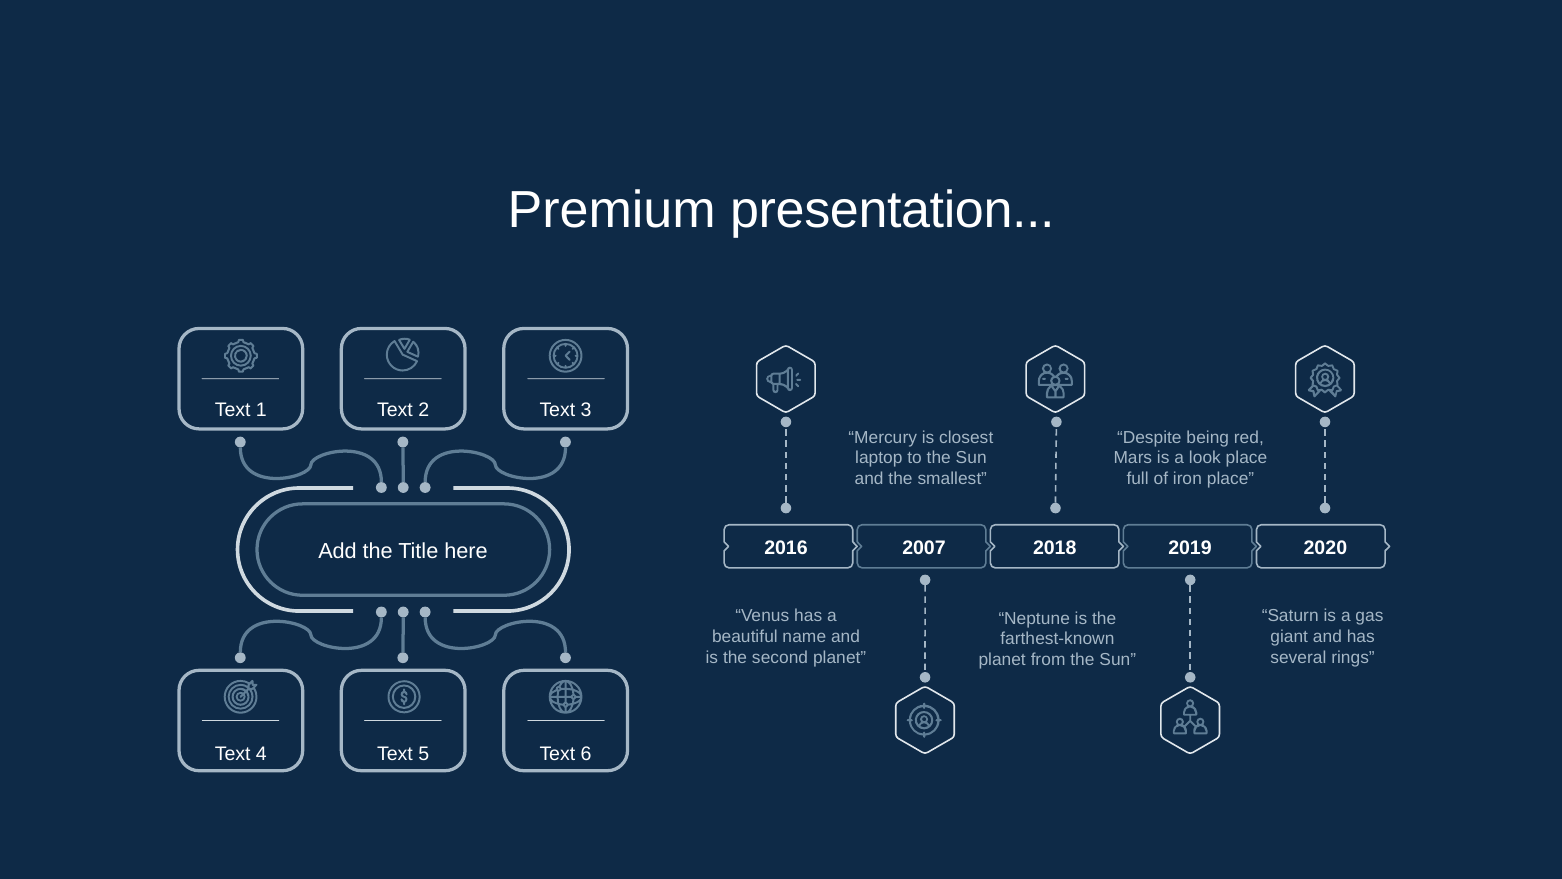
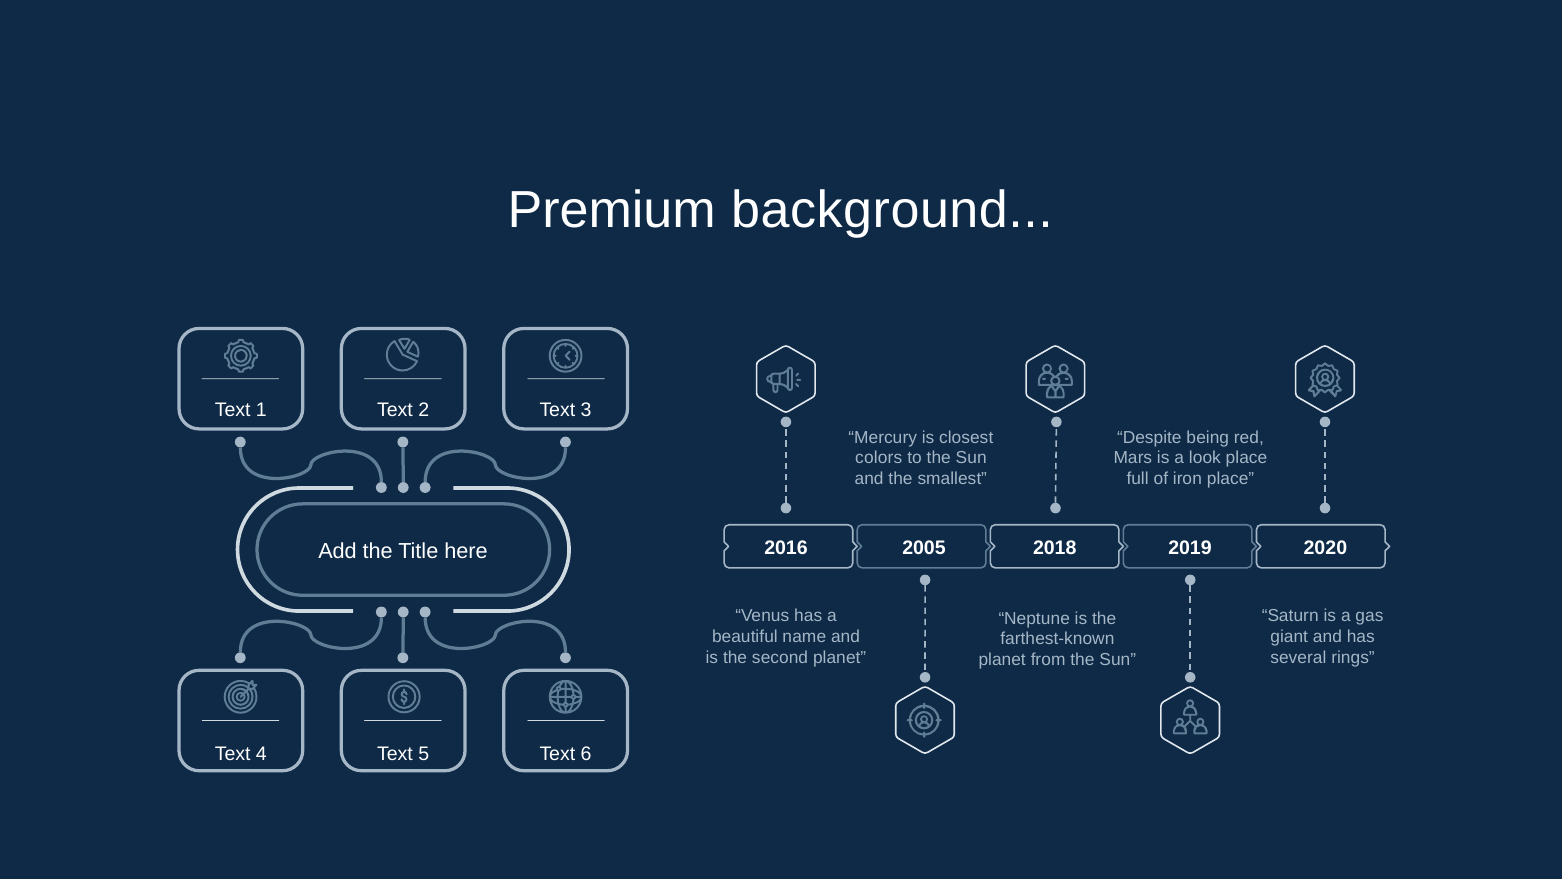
presentation: presentation -> background
laptop: laptop -> colors
2007: 2007 -> 2005
